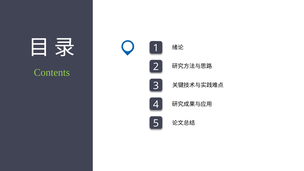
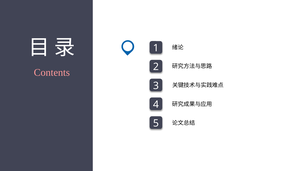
Contents colour: light green -> pink
